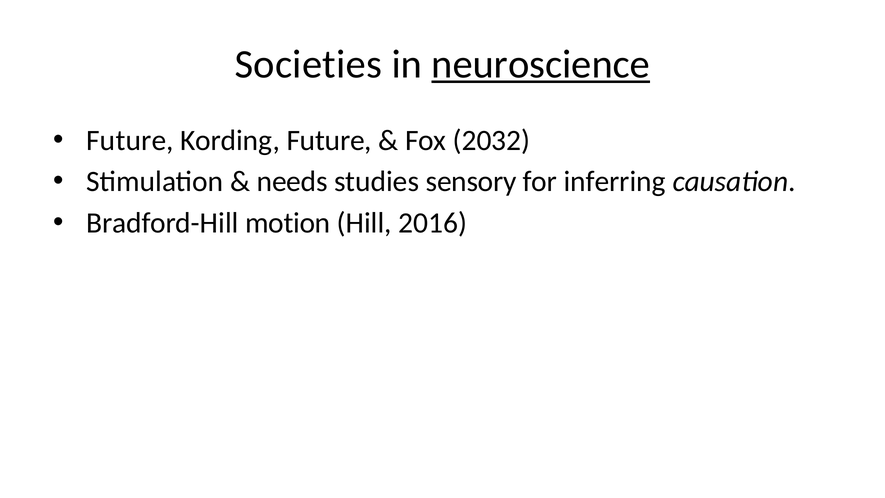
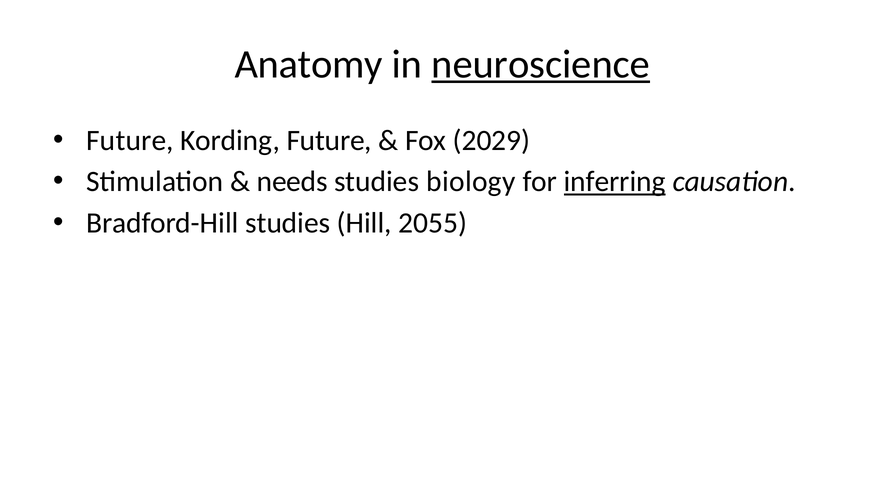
Societies: Societies -> Anatomy
2032: 2032 -> 2029
sensory: sensory -> biology
inferring underline: none -> present
Bradford-Hill motion: motion -> studies
2016: 2016 -> 2055
